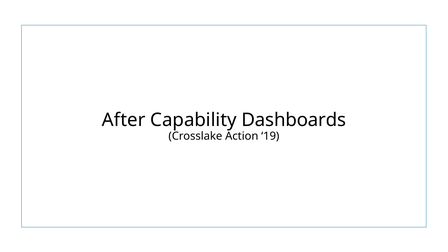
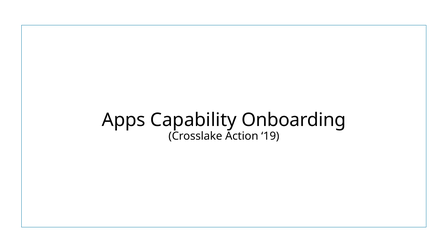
After: After -> Apps
Dashboards: Dashboards -> Onboarding
